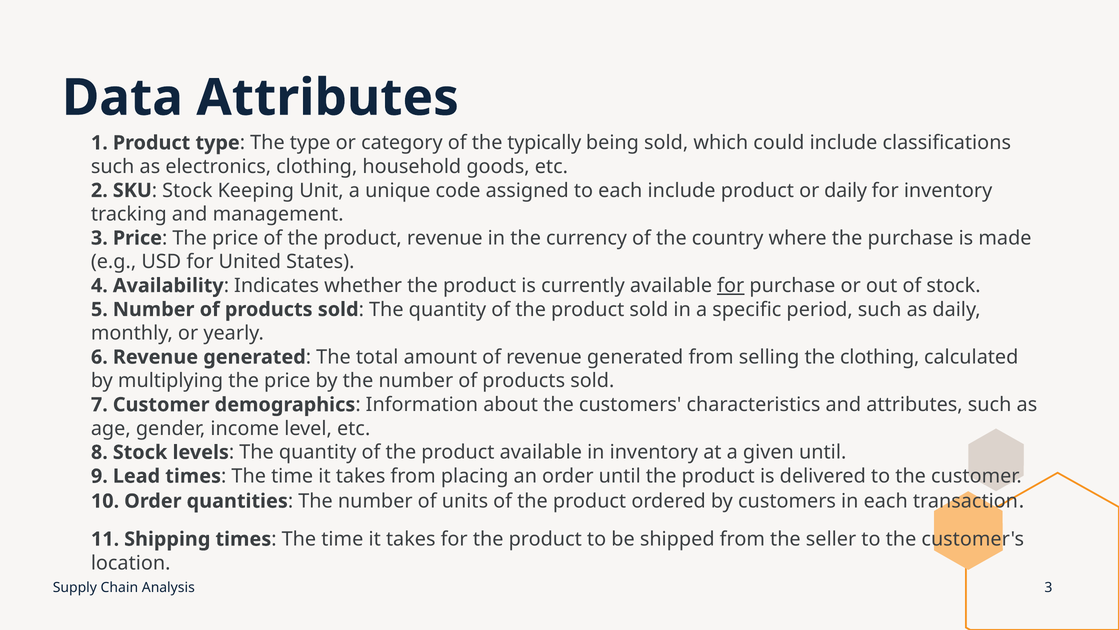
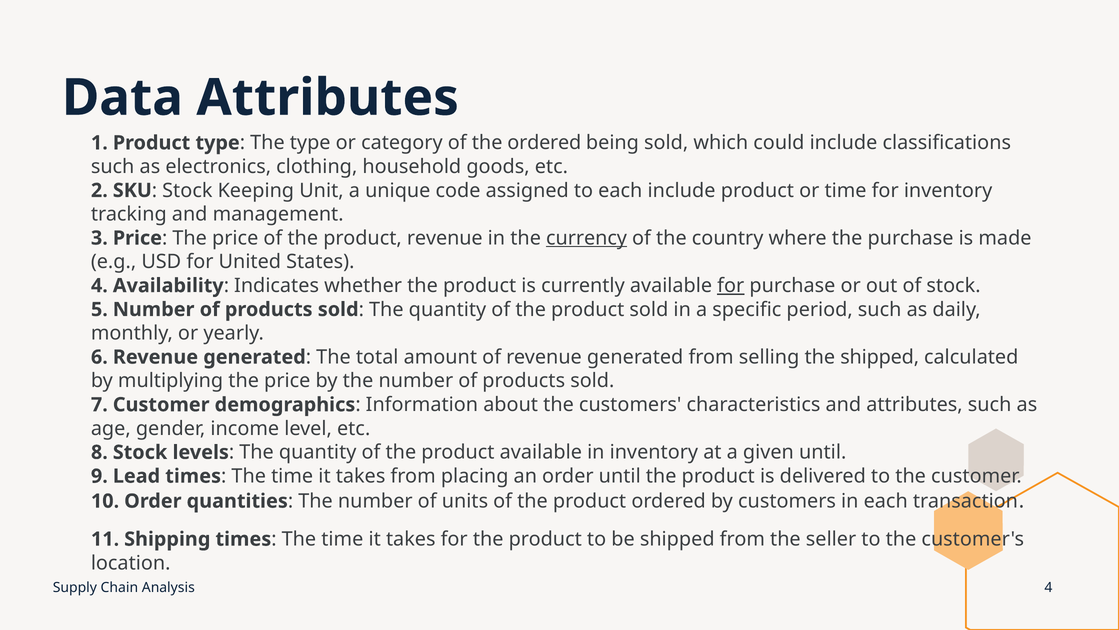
the typically: typically -> ordered
or daily: daily -> time
currency underline: none -> present
the clothing: clothing -> shipped
Analysis 3: 3 -> 4
